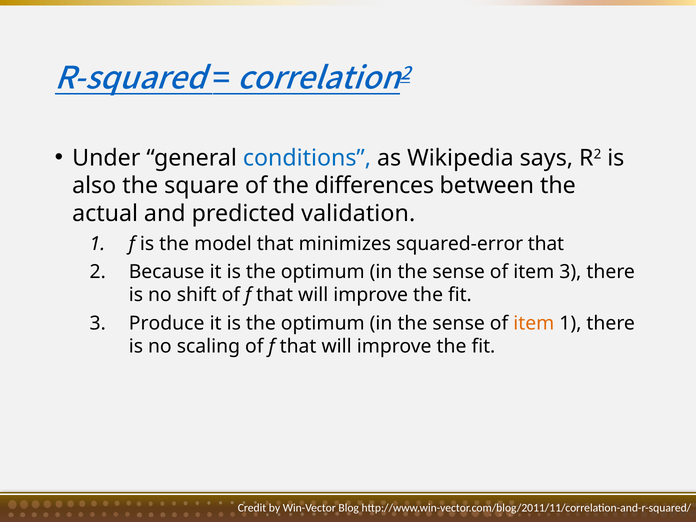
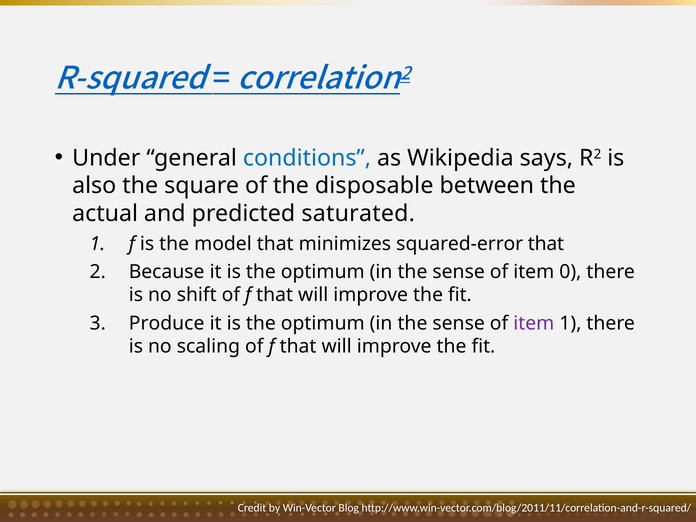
differences: differences -> disposable
validation: validation -> saturated
item 3: 3 -> 0
item at (534, 323) colour: orange -> purple
